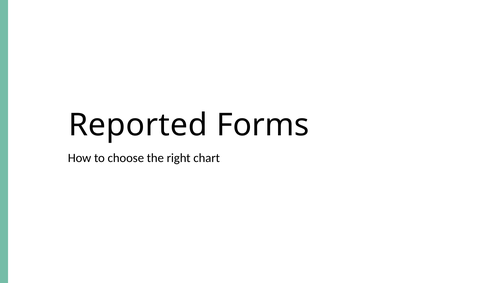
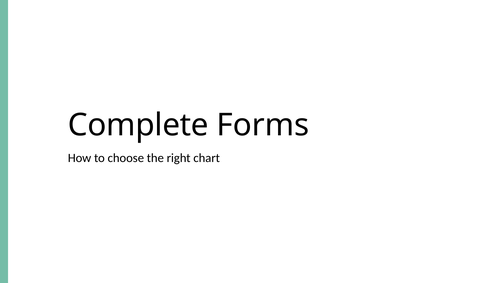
Reported: Reported -> Complete
